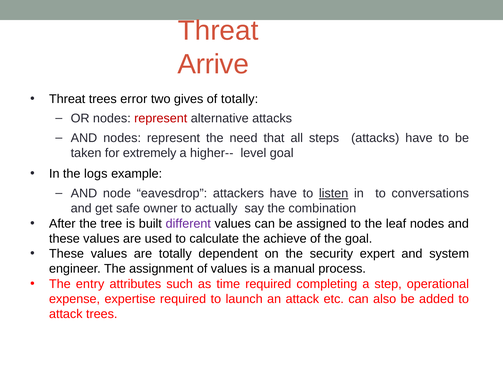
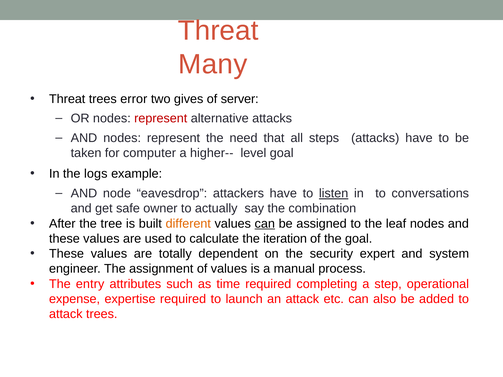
Arrive: Arrive -> Many
of totally: totally -> server
extremely: extremely -> computer
different colour: purple -> orange
can at (265, 224) underline: none -> present
achieve: achieve -> iteration
